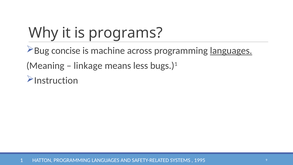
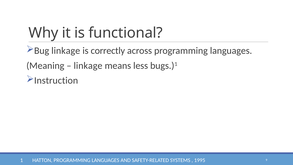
programs: programs -> functional
Bug concise: concise -> linkage
machine: machine -> correctly
languages at (231, 51) underline: present -> none
